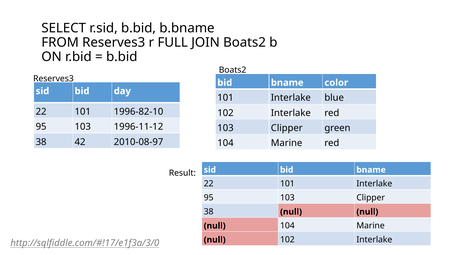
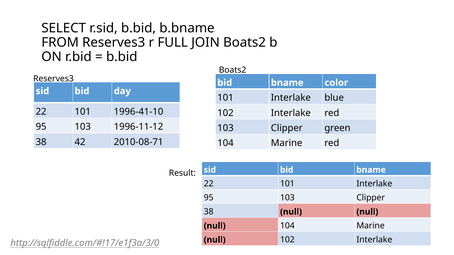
1996-82-10: 1996-82-10 -> 1996-41-10
2010-08-97: 2010-08-97 -> 2010-08-71
